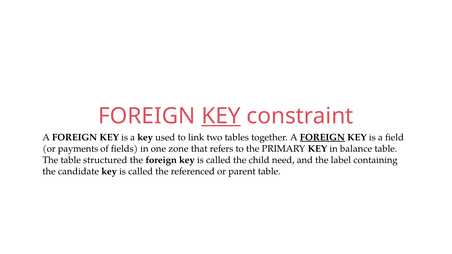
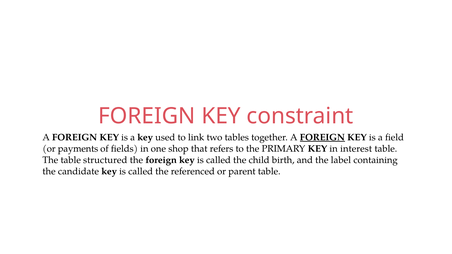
KEY at (221, 116) underline: present -> none
zone: zone -> shop
balance: balance -> interest
need: need -> birth
